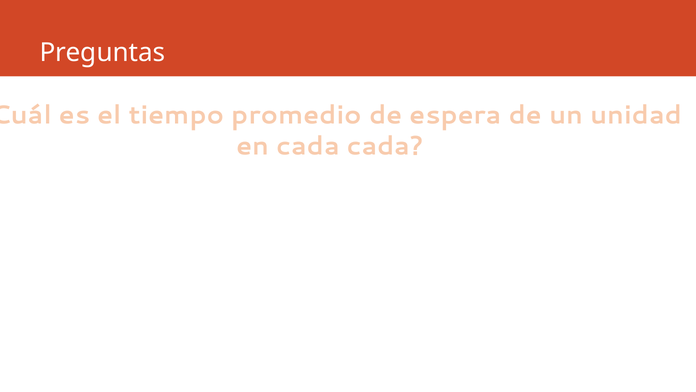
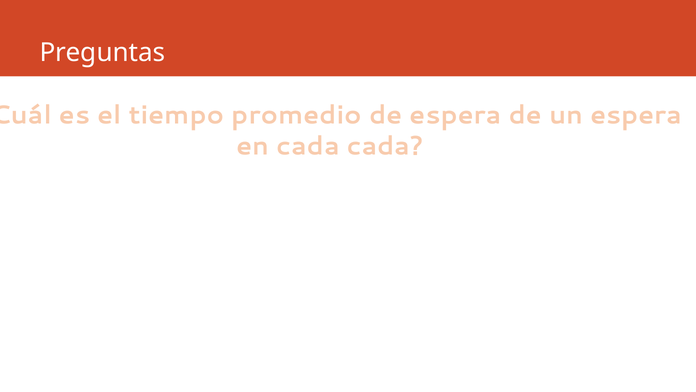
un unidad: unidad -> espera
